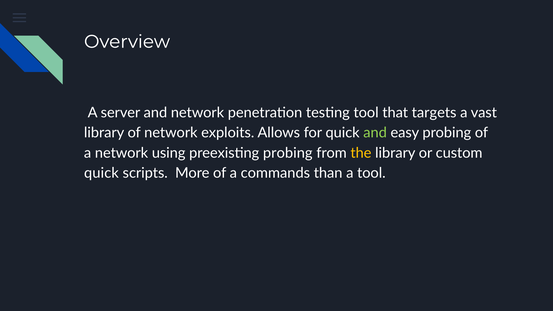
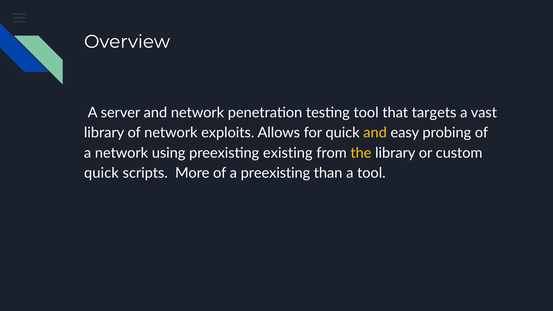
and at (375, 133) colour: light green -> yellow
preexisting probing: probing -> existing
a commands: commands -> preexisting
